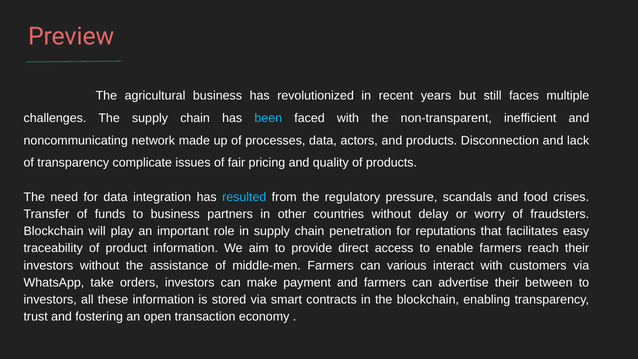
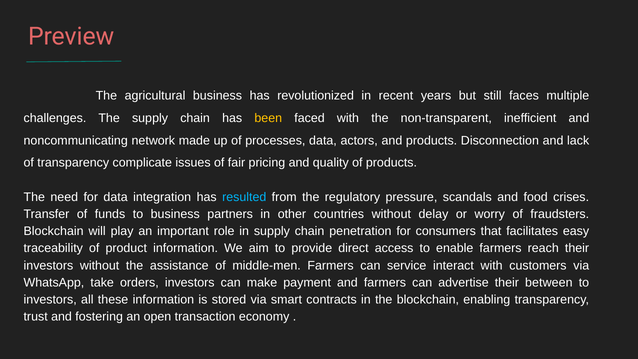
been colour: light blue -> yellow
reputations: reputations -> consumers
various: various -> service
